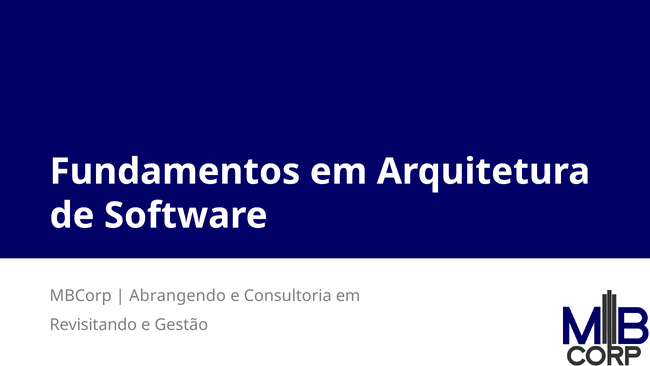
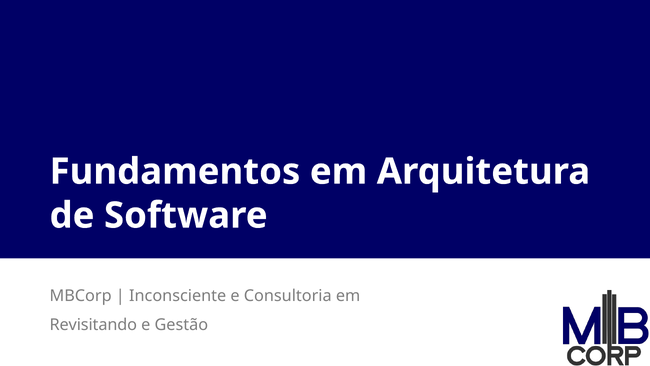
Abrangendo: Abrangendo -> Inconsciente
